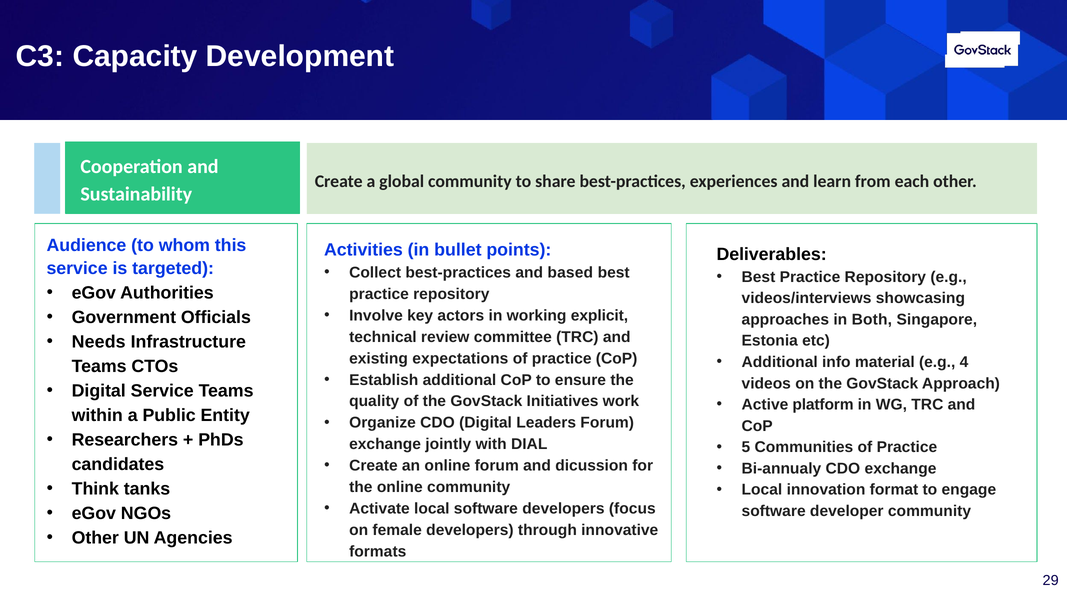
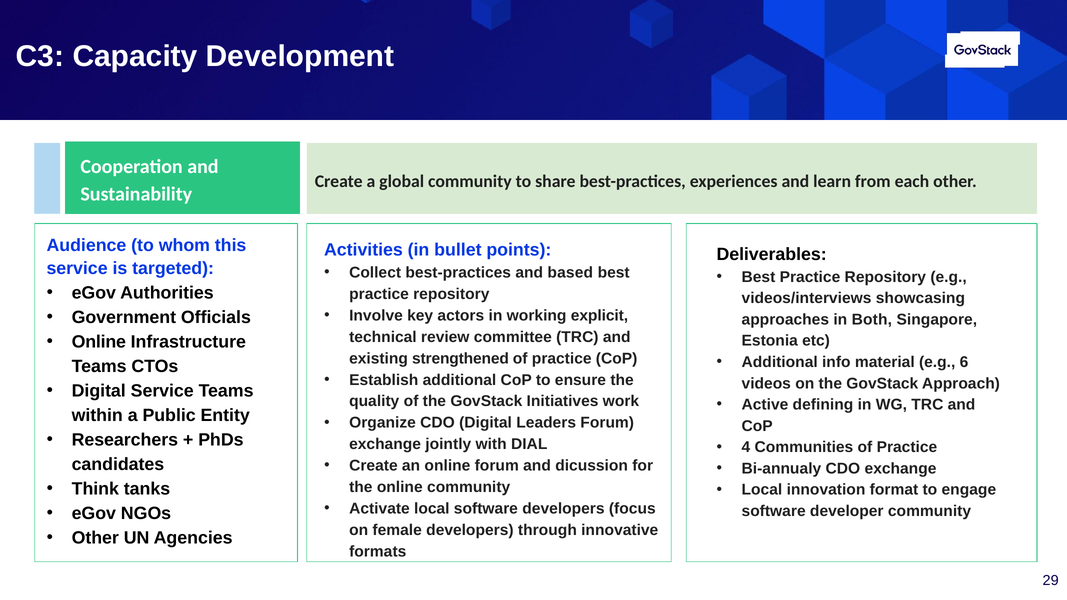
Needs at (99, 342): Needs -> Online
expectations: expectations -> strengthened
4: 4 -> 6
platform: platform -> defining
5: 5 -> 4
